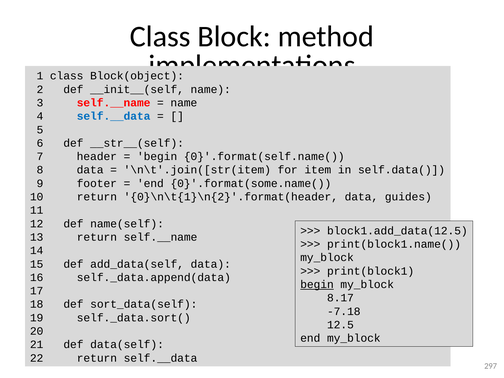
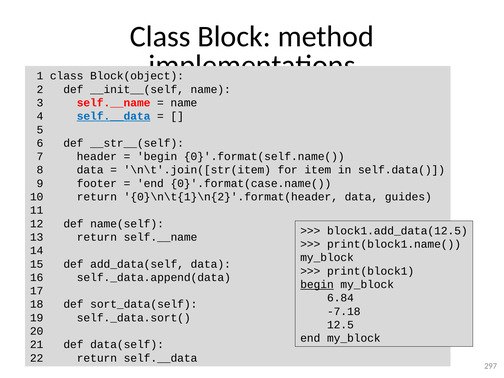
self.__data at (114, 116) underline: none -> present
0}'.format(some.name(: 0}'.format(some.name( -> 0}'.format(case.name(
8.17: 8.17 -> 6.84
